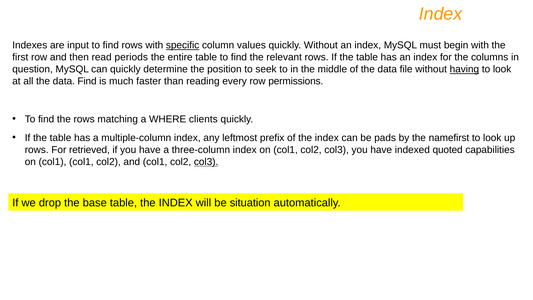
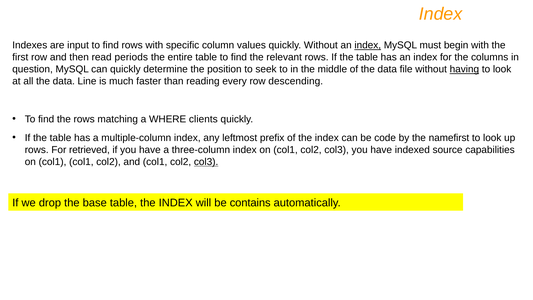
specific underline: present -> none
index at (368, 45) underline: none -> present
data Find: Find -> Line
permissions: permissions -> descending
pads: pads -> code
quoted: quoted -> source
situation: situation -> contains
